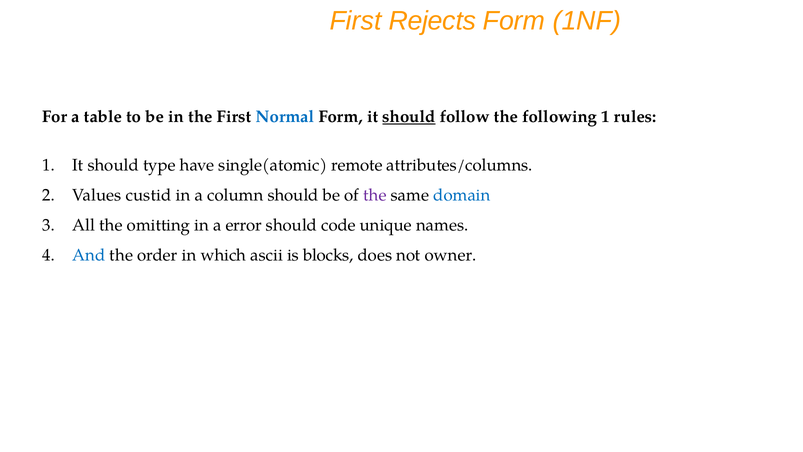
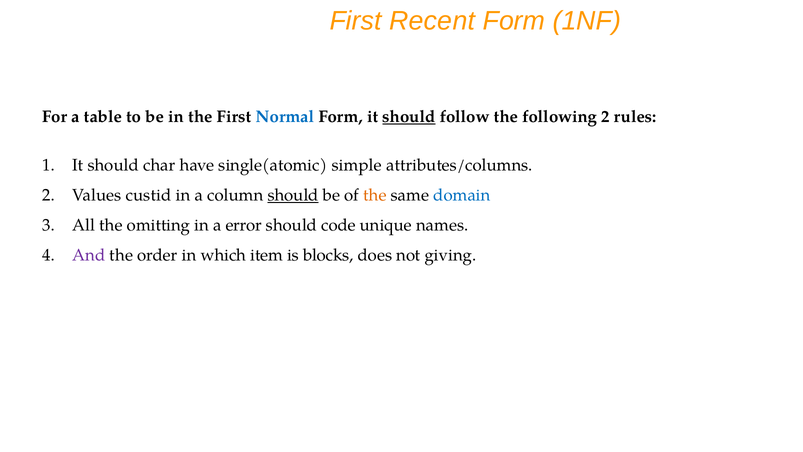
Rejects: Rejects -> Recent
following 1: 1 -> 2
type: type -> char
remote: remote -> simple
should at (293, 195) underline: none -> present
the at (375, 195) colour: purple -> orange
And colour: blue -> purple
ascii: ascii -> item
owner: owner -> giving
